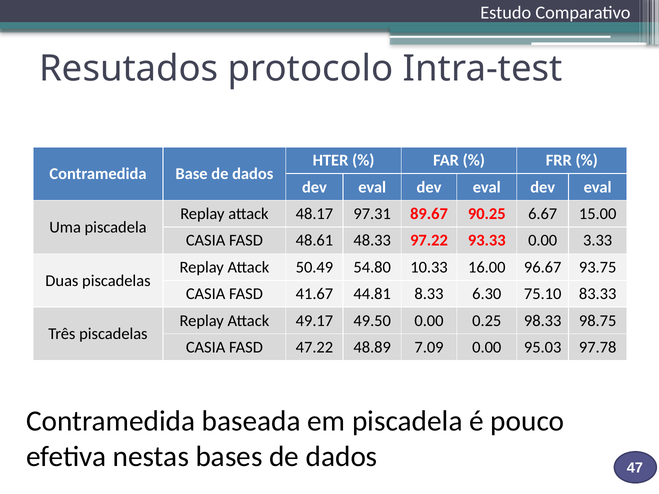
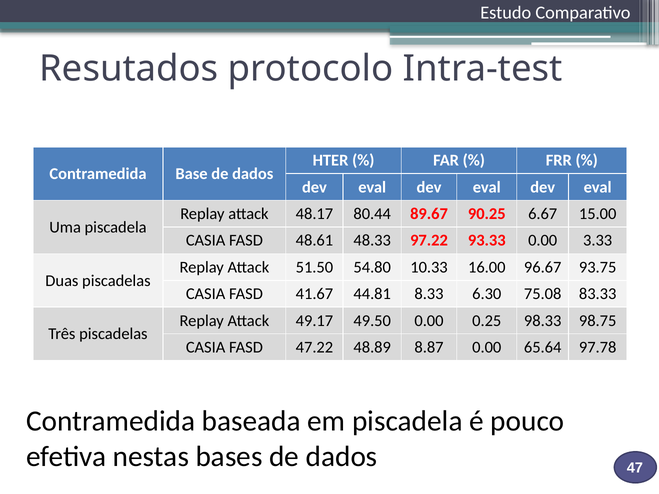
97.31: 97.31 -> 80.44
50.49: 50.49 -> 51.50
75.10: 75.10 -> 75.08
7.09: 7.09 -> 8.87
95.03: 95.03 -> 65.64
